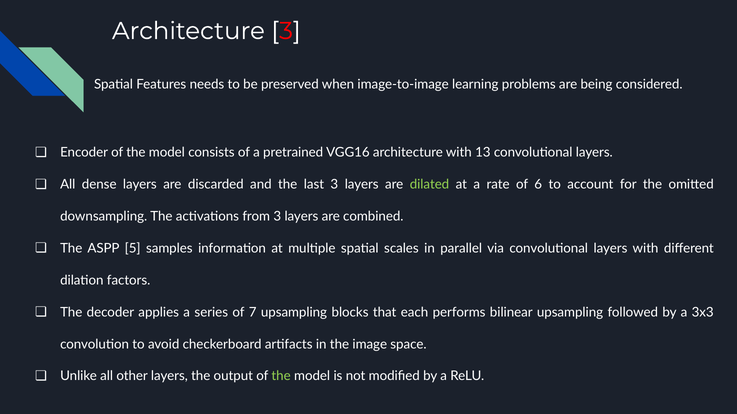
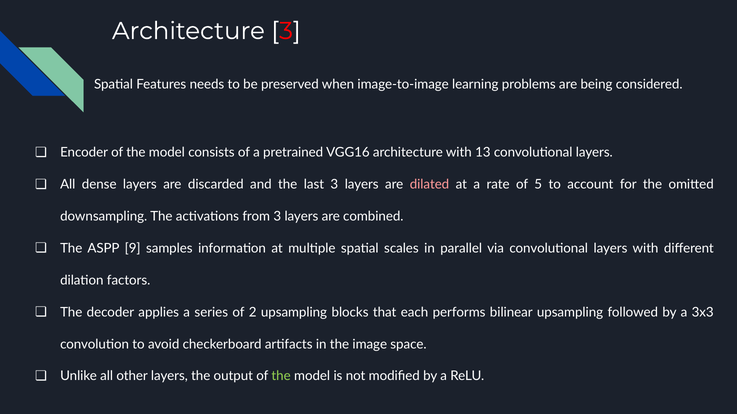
dilated colour: light green -> pink
6: 6 -> 5
5: 5 -> 9
7: 7 -> 2
